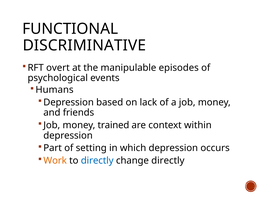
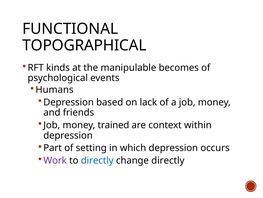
DISCRIMINATIVE: DISCRIMINATIVE -> TOPOGRAPHICAL
overt: overt -> kinds
episodes: episodes -> becomes
Work colour: orange -> purple
